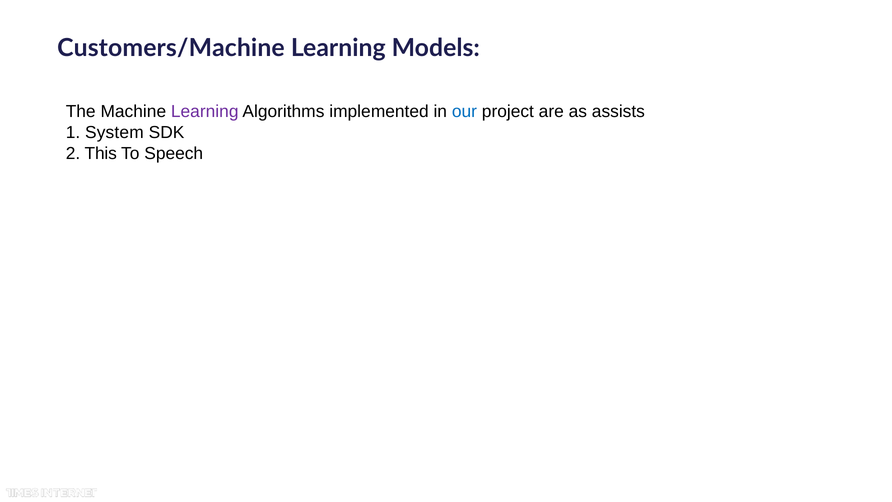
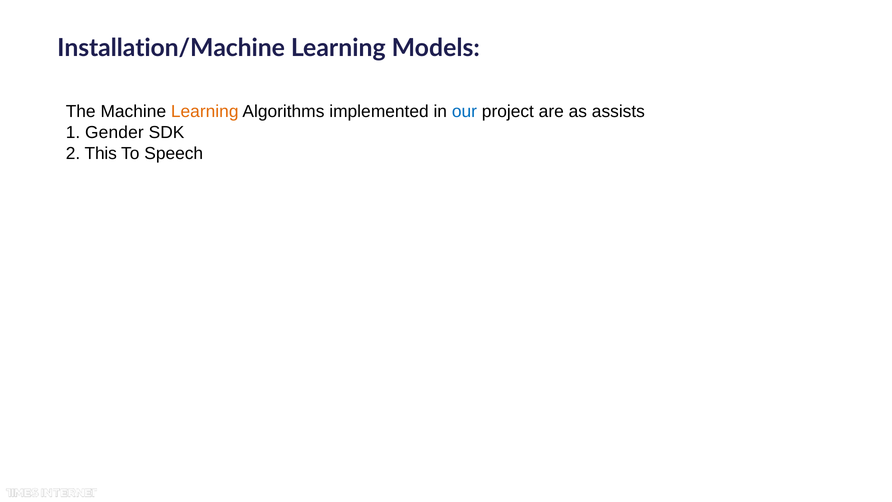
Customers/Machine: Customers/Machine -> Installation/Machine
Learning at (205, 112) colour: purple -> orange
System: System -> Gender
